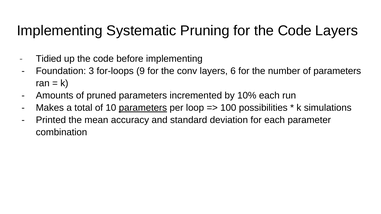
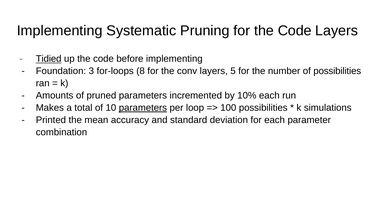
Tidied underline: none -> present
9: 9 -> 8
6: 6 -> 5
of parameters: parameters -> possibilities
